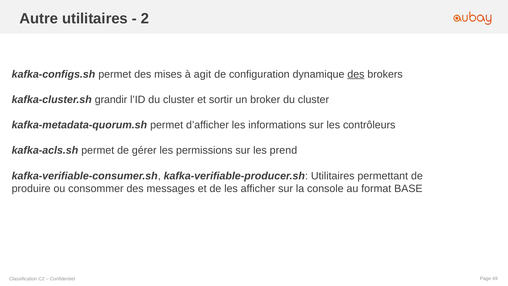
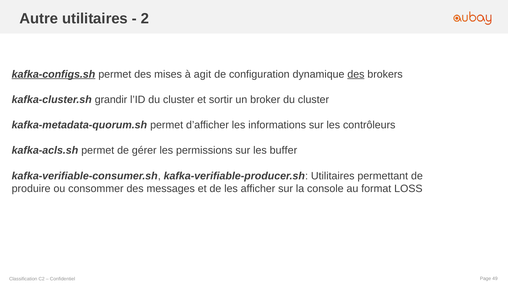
kafka-configs.sh underline: none -> present
prend: prend -> buffer
BASE: BASE -> LOSS
